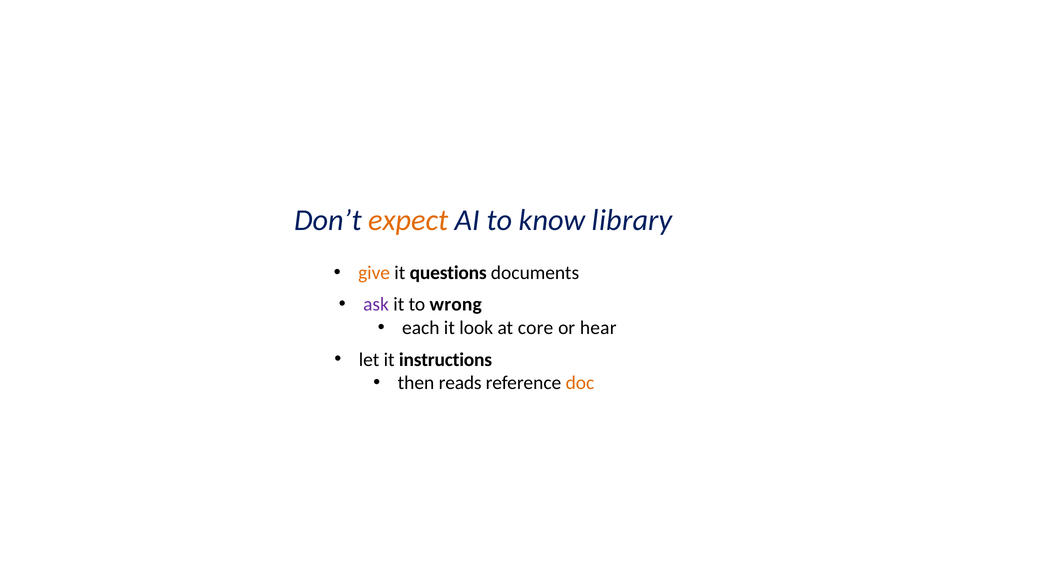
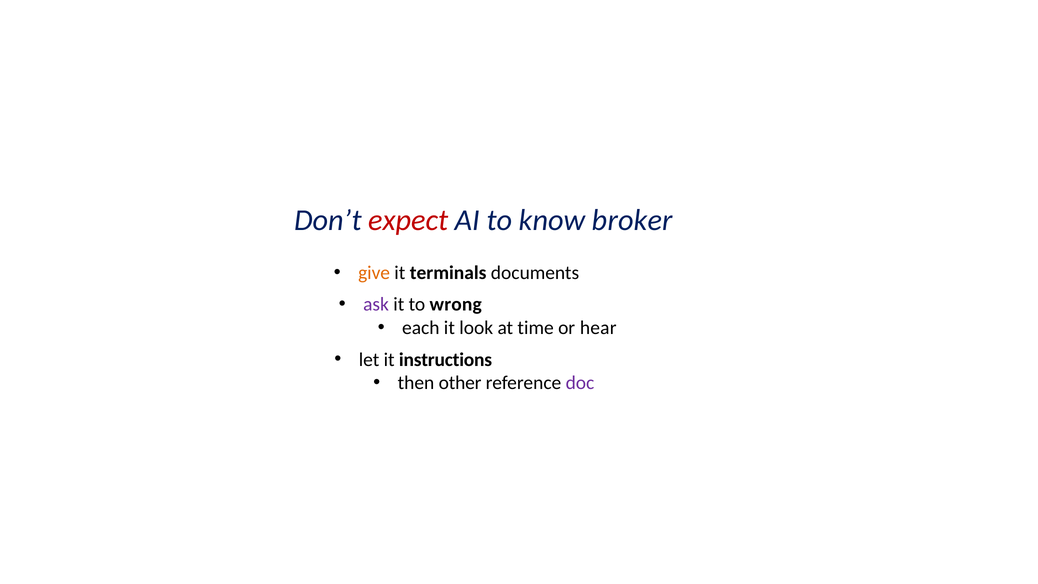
expect colour: orange -> red
library: library -> broker
questions: questions -> terminals
core: core -> time
reads: reads -> other
doc colour: orange -> purple
